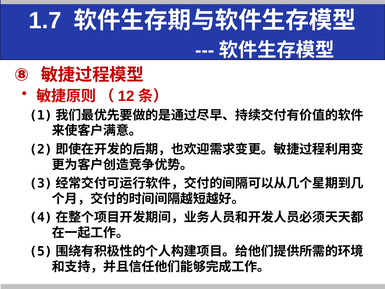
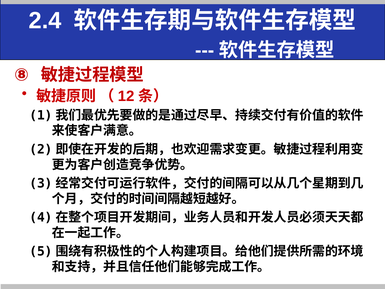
1.7: 1.7 -> 2.4
